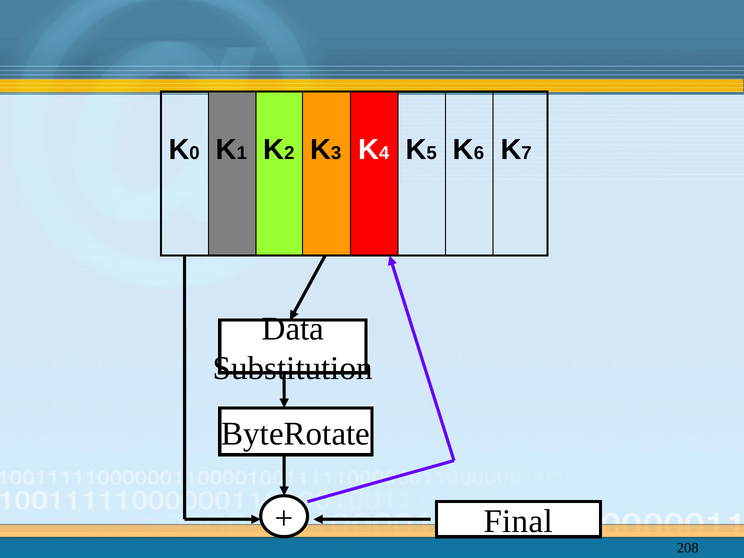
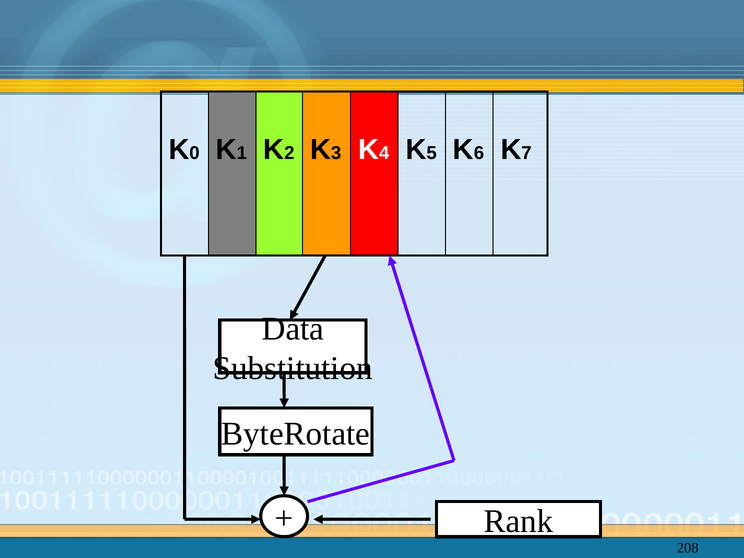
Final: Final -> Rank
